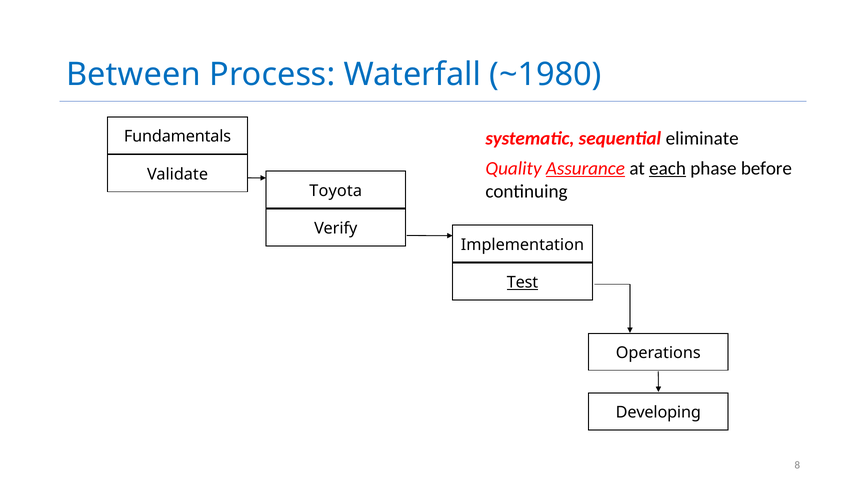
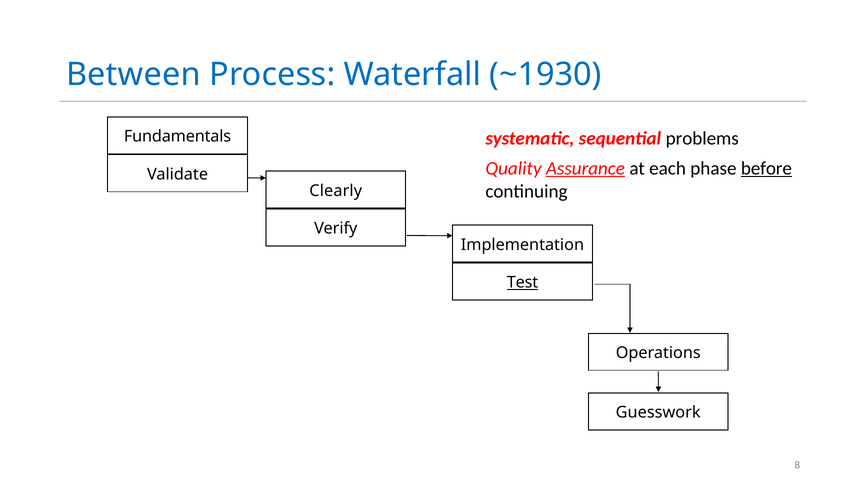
~1980: ~1980 -> ~1930
eliminate: eliminate -> problems
each underline: present -> none
before underline: none -> present
Toyota: Toyota -> Clearly
Developing: Developing -> Guesswork
